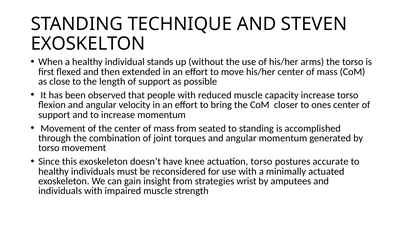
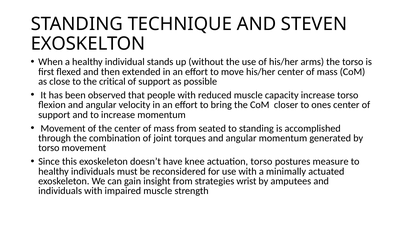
length: length -> critical
accurate: accurate -> measure
